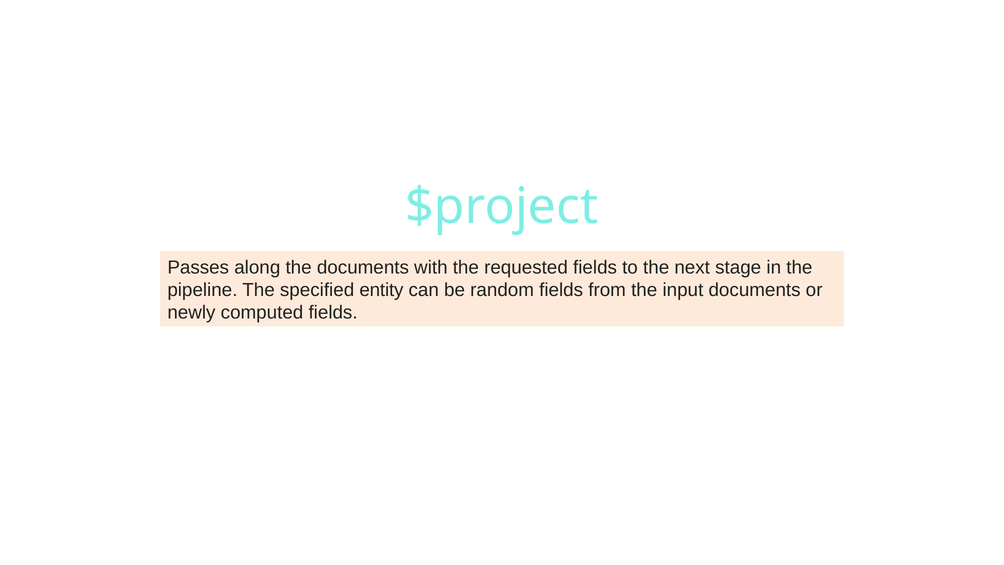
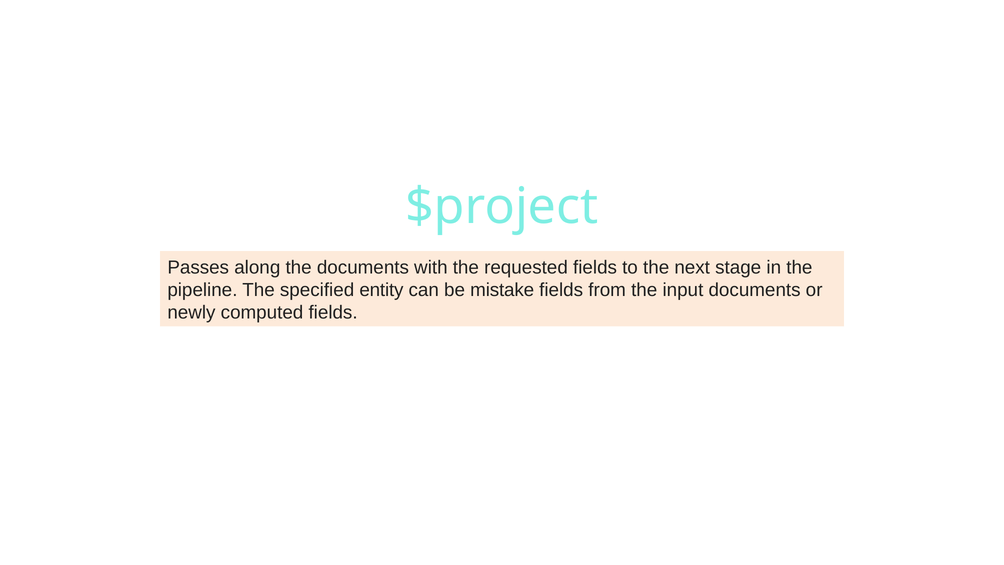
random: random -> mistake
